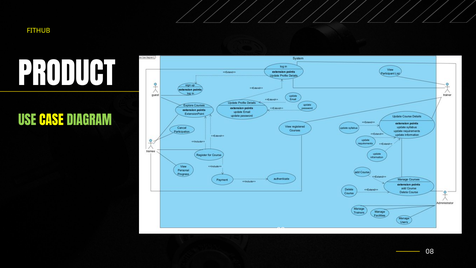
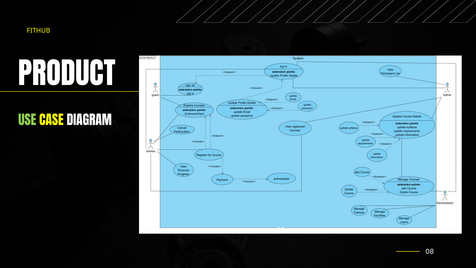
DIAGRAM colour: light green -> white
